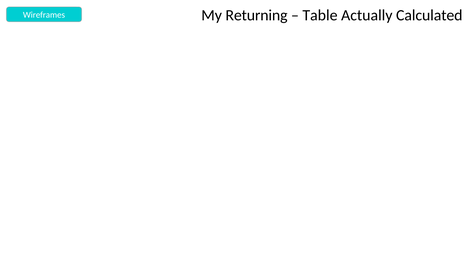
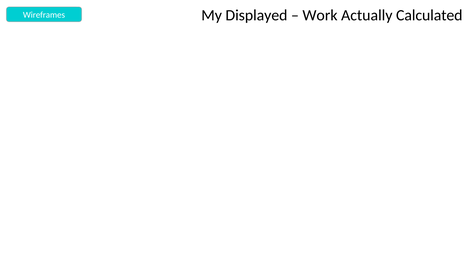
Returning: Returning -> Displayed
Table: Table -> Work
